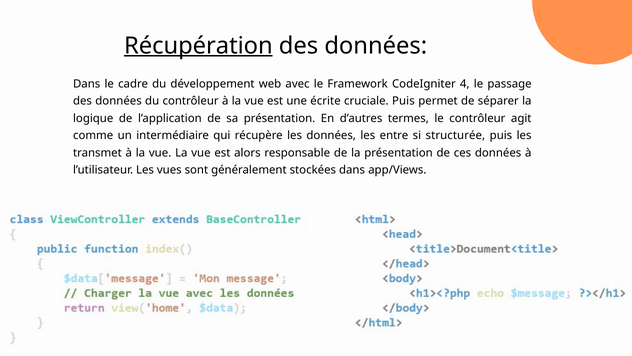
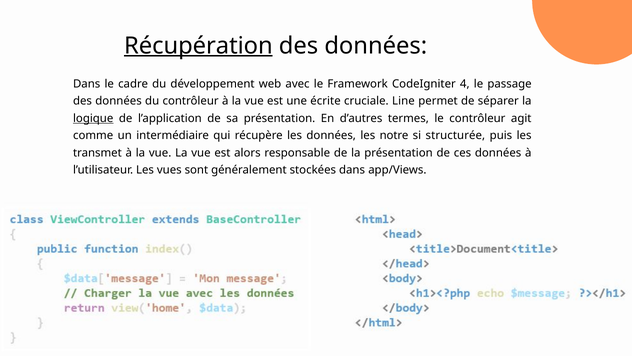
cruciale Puis: Puis -> Line
logique underline: none -> present
entre: entre -> notre
